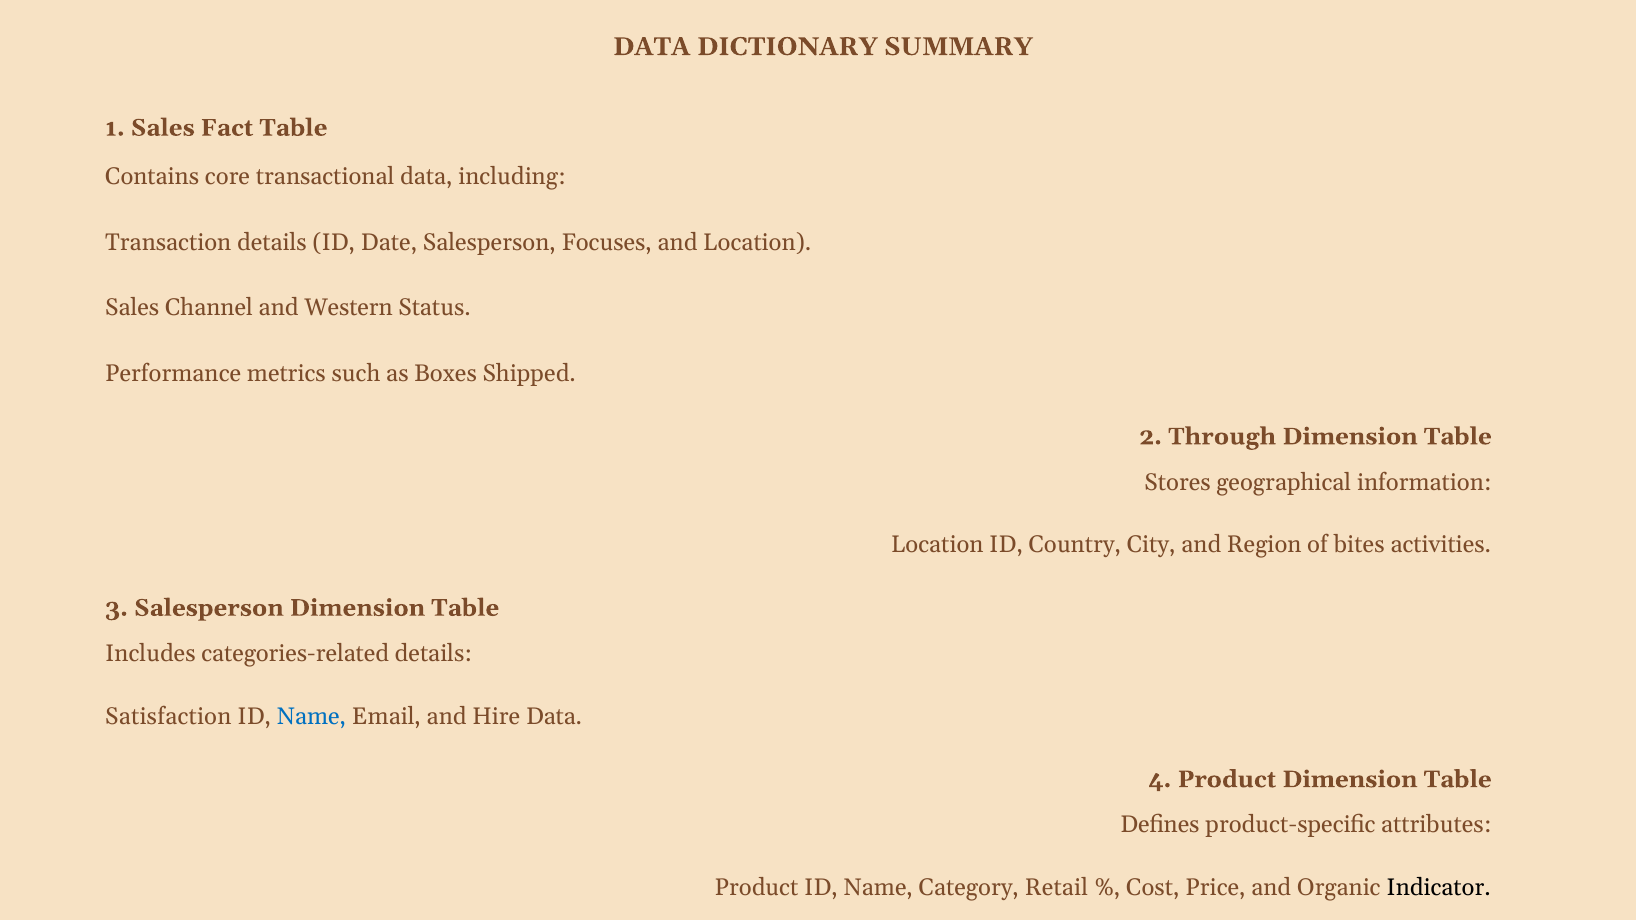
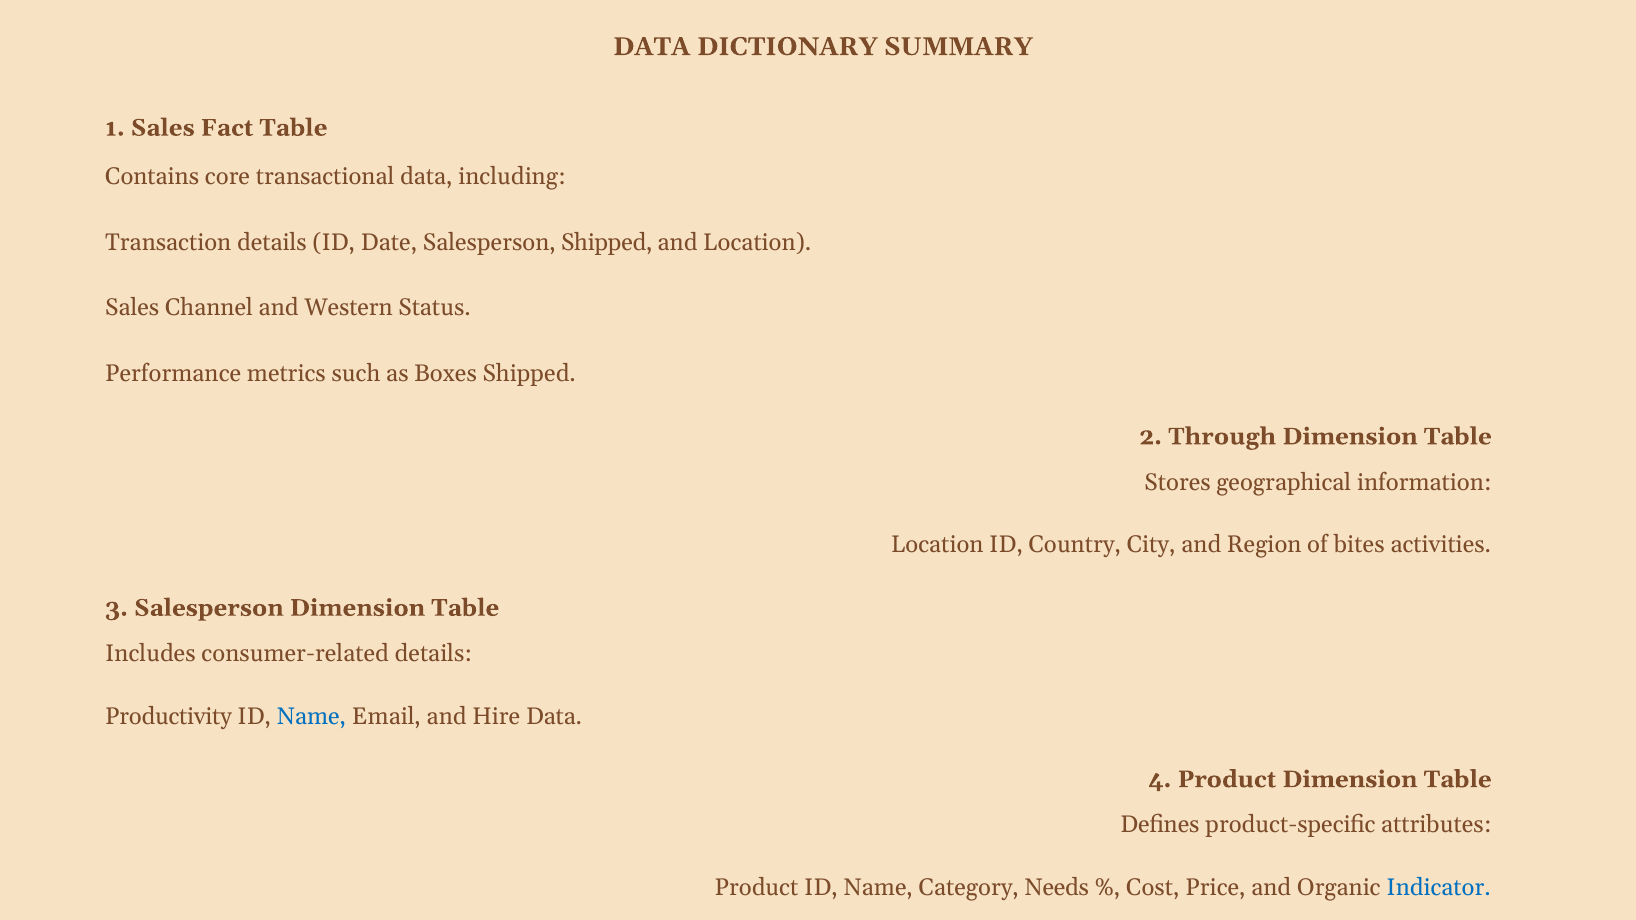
Salesperson Focuses: Focuses -> Shipped
categories-related: categories-related -> consumer-related
Satisfaction: Satisfaction -> Productivity
Retail: Retail -> Needs
Indicator colour: black -> blue
